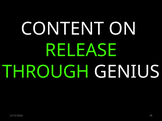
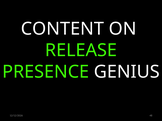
THROUGH: THROUGH -> PRESENCE
